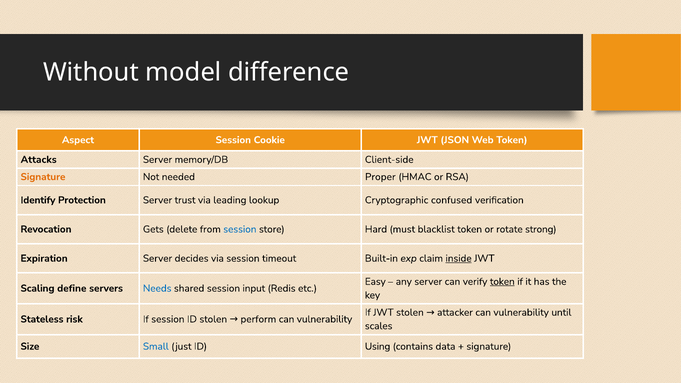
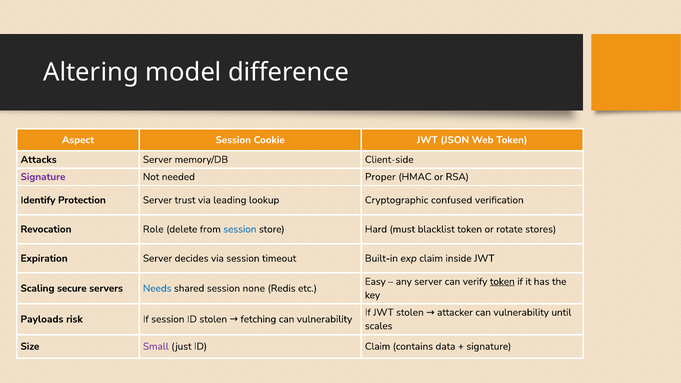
Without: Without -> Altering
Signature at (43, 177) colour: orange -> purple
Gets: Gets -> Role
strong: strong -> stores
inside underline: present -> none
define: define -> secure
input: input -> none
Stateless: Stateless -> Payloads
perform: perform -> fetching
Small colour: blue -> purple
ID Using: Using -> Claim
